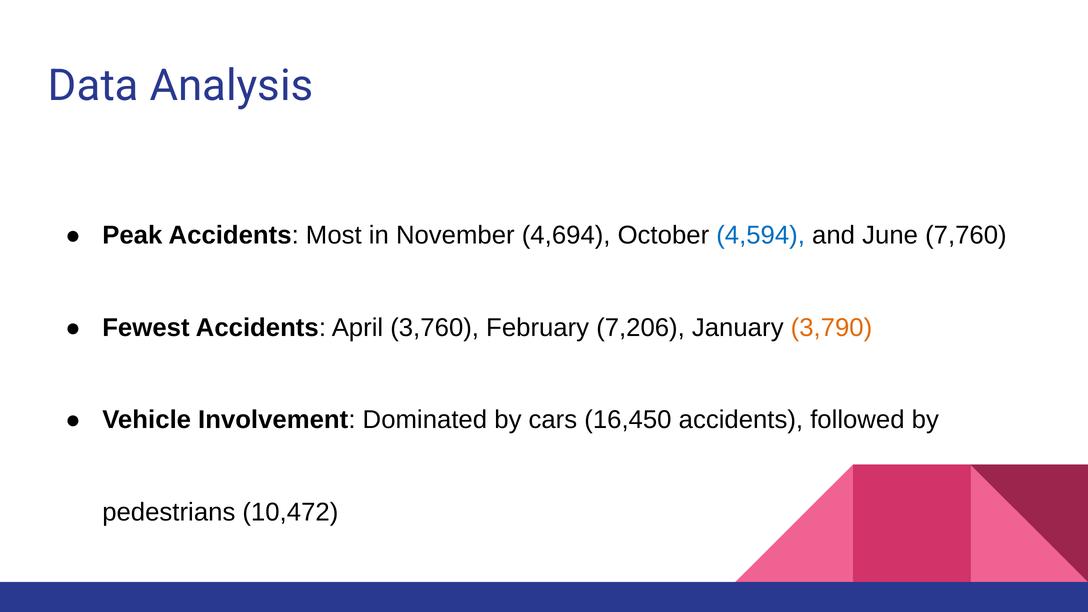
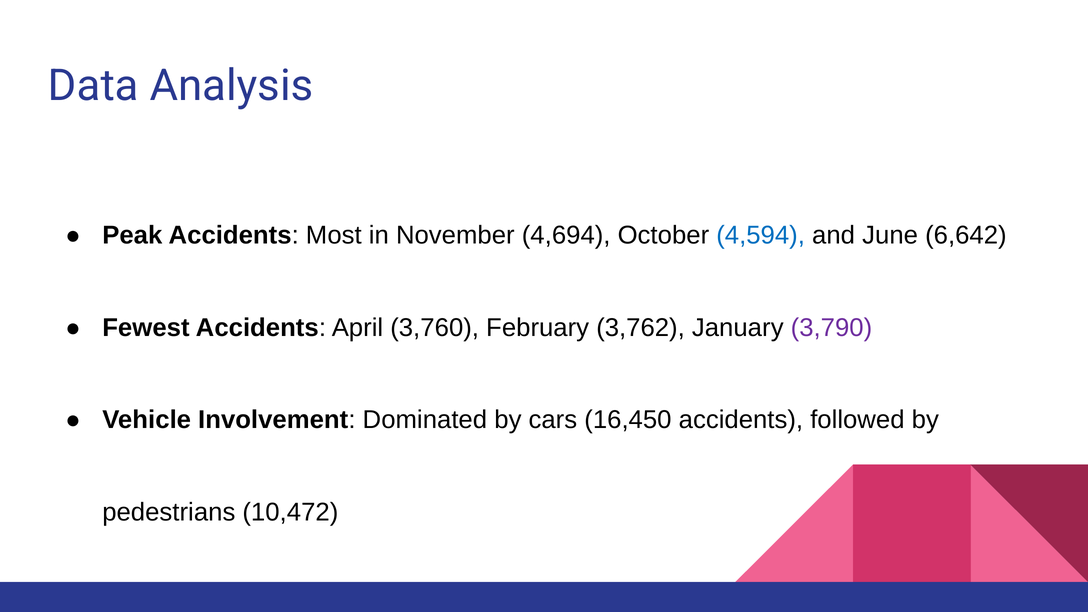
7,760: 7,760 -> 6,642
7,206: 7,206 -> 3,762
3,790 colour: orange -> purple
